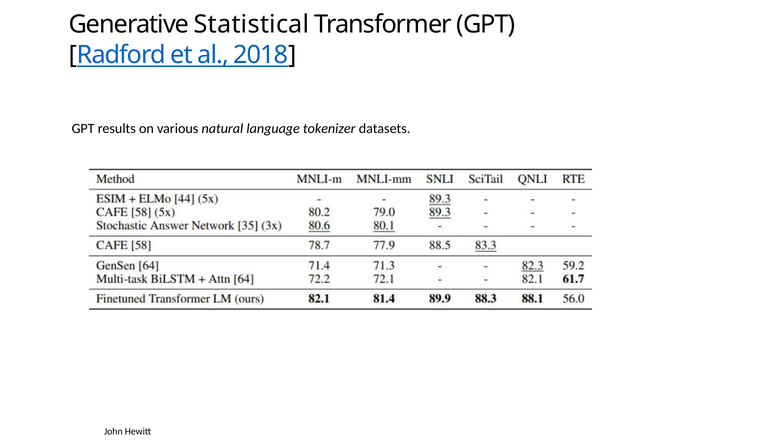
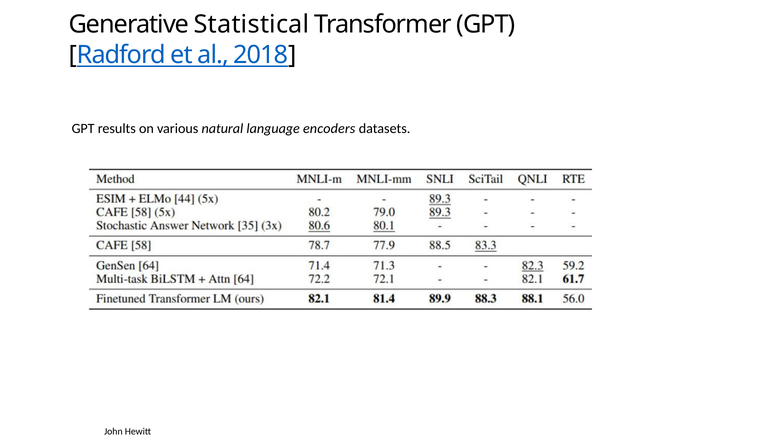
tokenizer: tokenizer -> encoders
